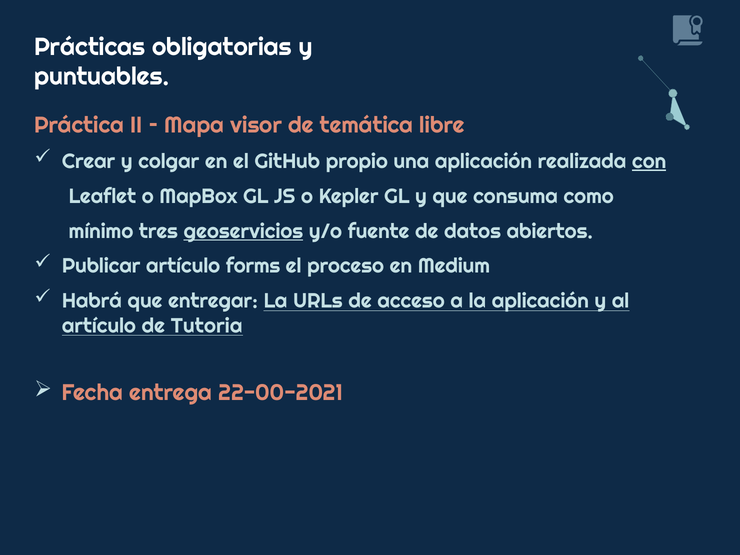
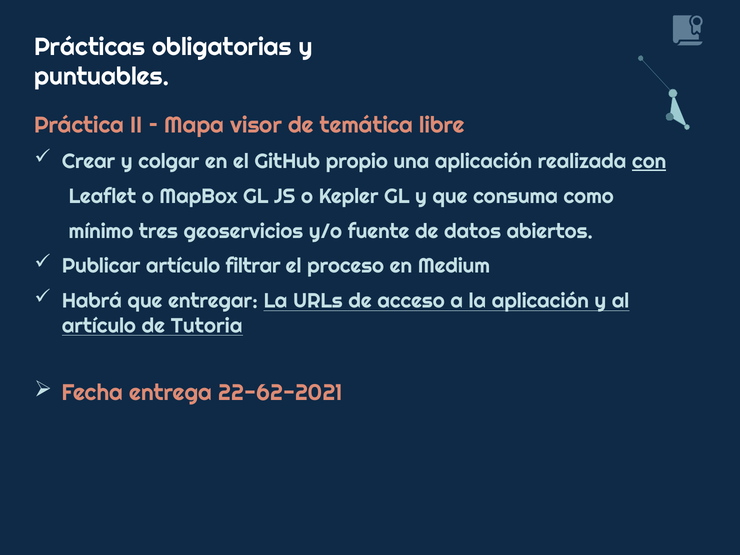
geoservicios underline: present -> none
forms: forms -> filtrar
22-00-2021: 22-00-2021 -> 22-62-2021
